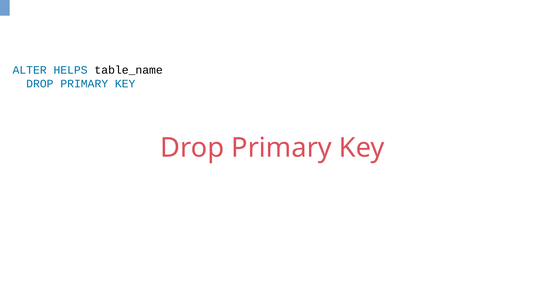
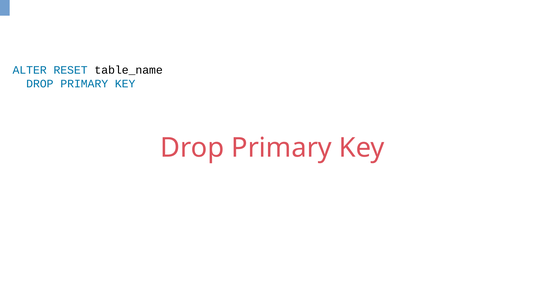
HELPS: HELPS -> RESET
